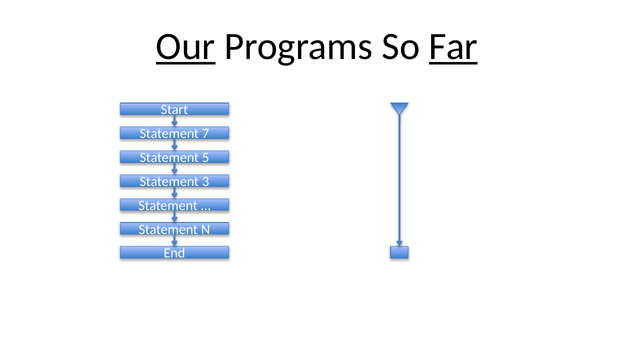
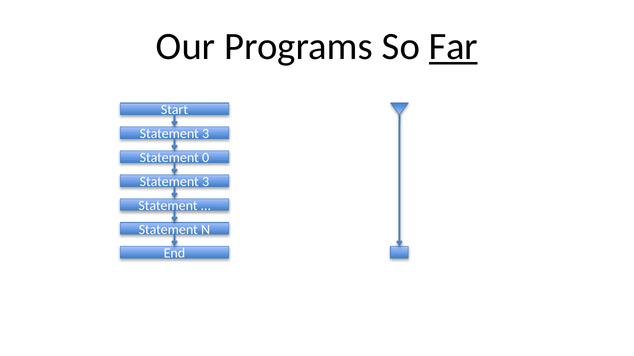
Our underline: present -> none
7 at (206, 134): 7 -> 3
5: 5 -> 0
